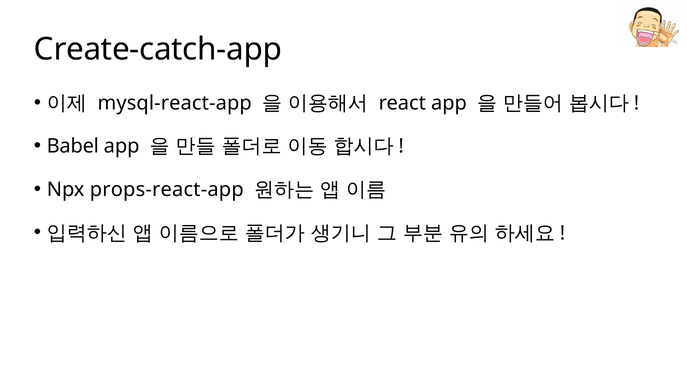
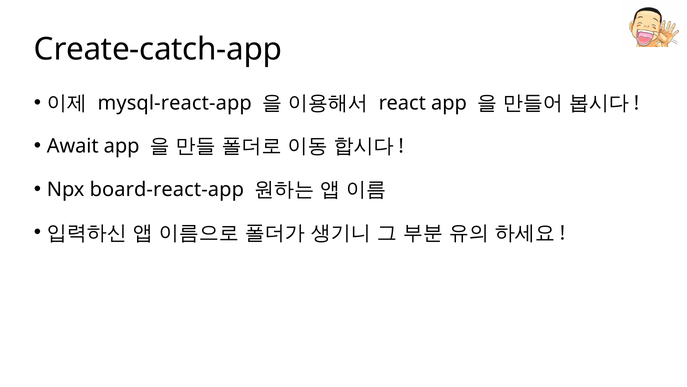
Babel: Babel -> Await
props-react-app: props-react-app -> board-react-app
